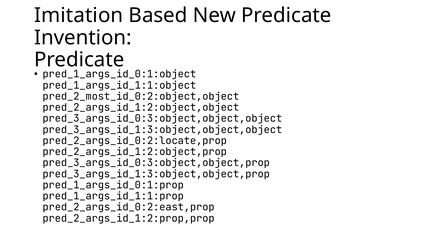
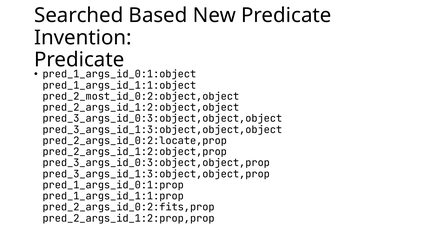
Imitation: Imitation -> Searched
pred_2_args_id_0:2:east,prop: pred_2_args_id_0:2:east,prop -> pred_2_args_id_0:2:fits,prop
